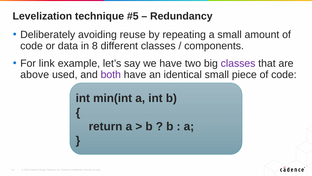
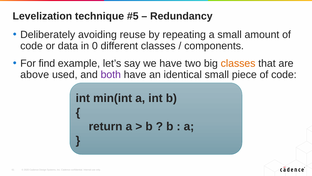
8: 8 -> 0
link: link -> find
classes at (238, 63) colour: purple -> orange
